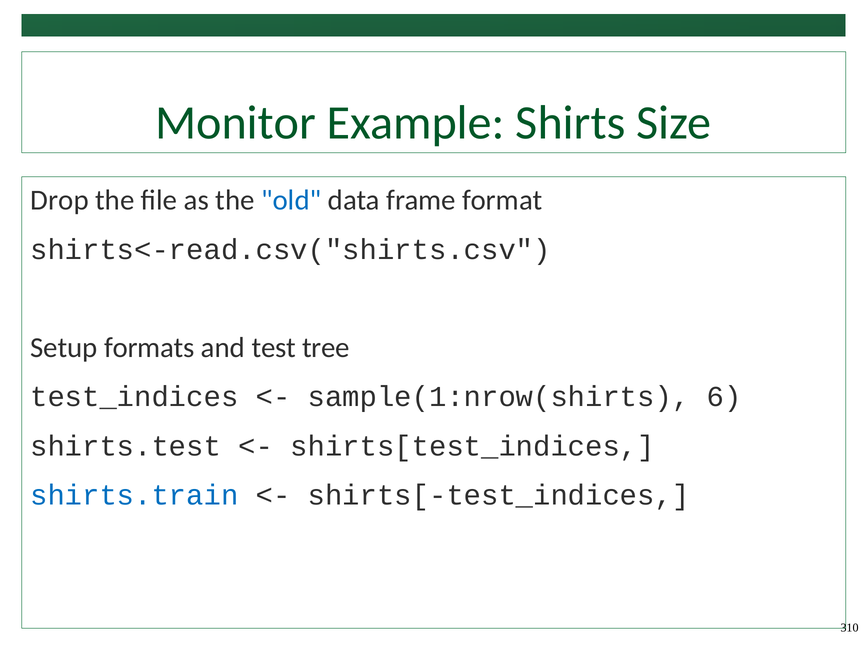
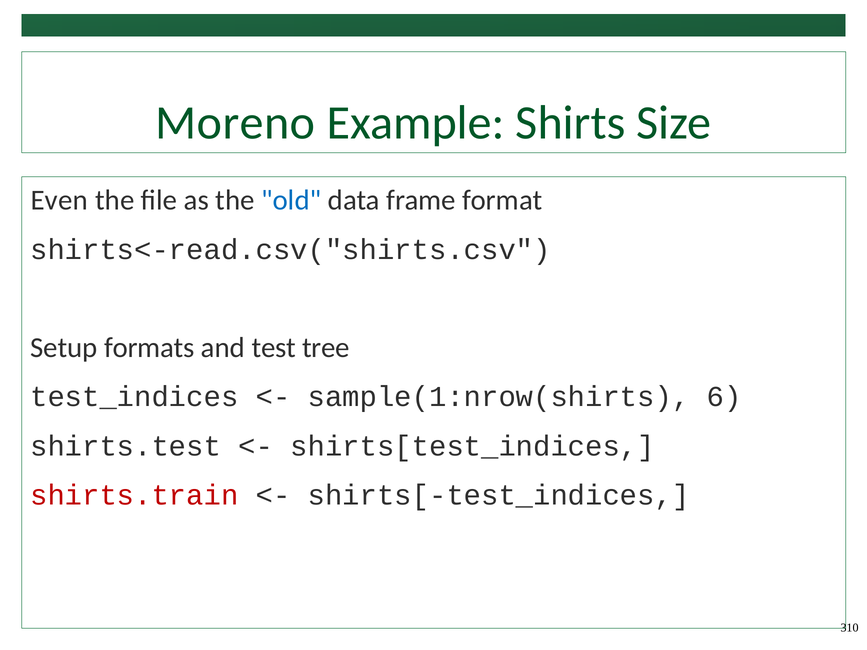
Monitor: Monitor -> Moreno
Drop: Drop -> Even
shirts.train colour: blue -> red
